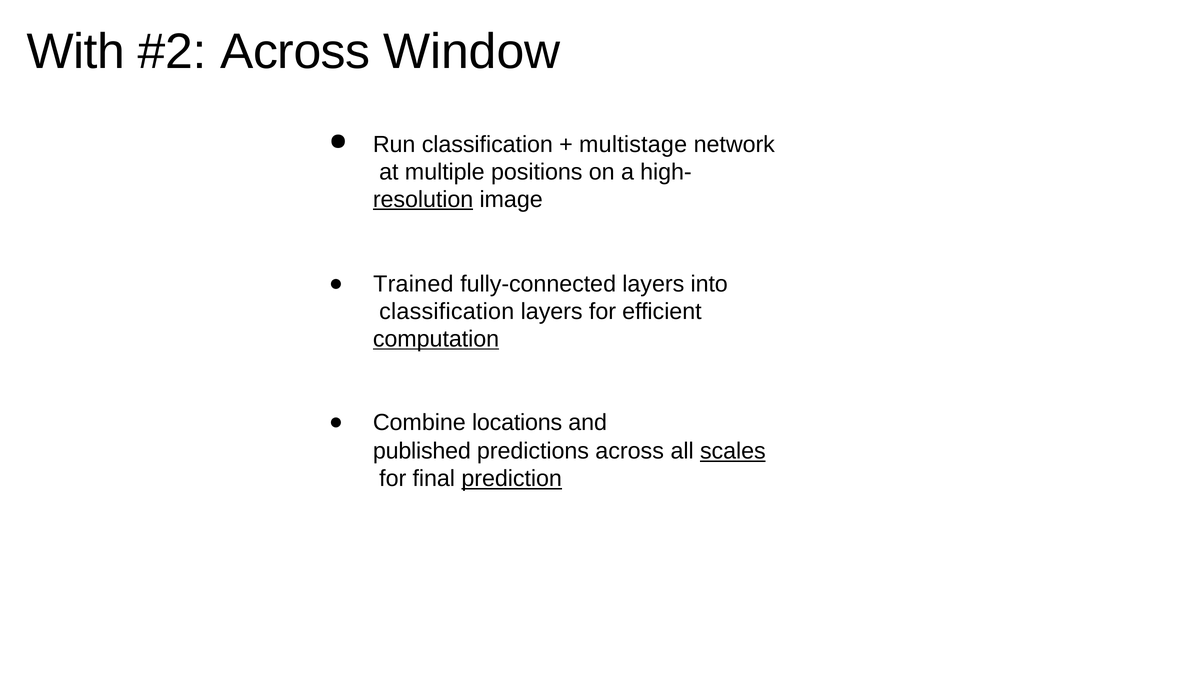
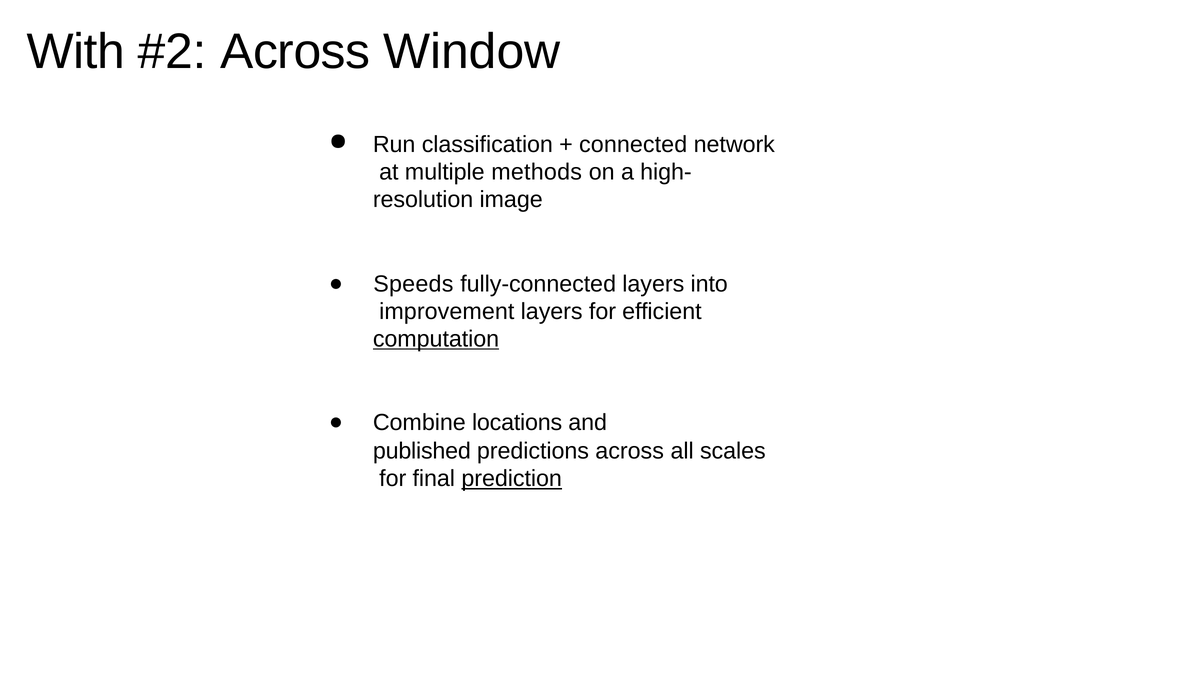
multistage: multistage -> connected
positions: positions -> methods
resolution underline: present -> none
Trained: Trained -> Speeds
classification at (447, 311): classification -> improvement
scales underline: present -> none
